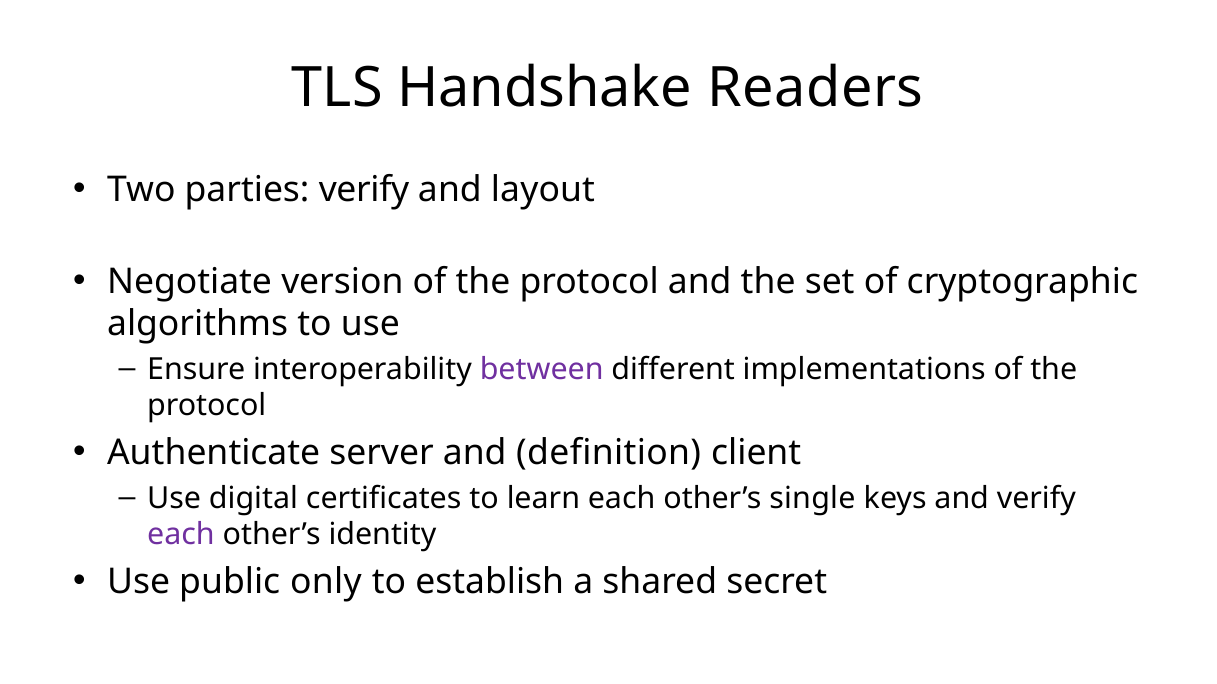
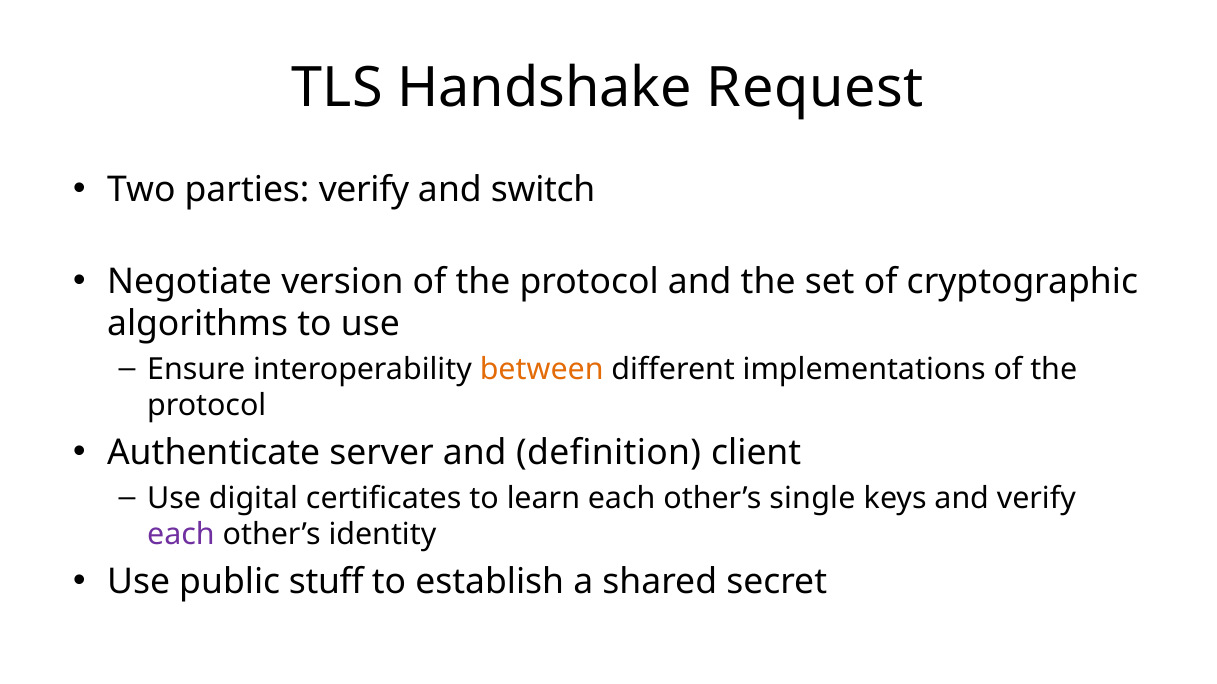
Readers: Readers -> Request
layout: layout -> switch
between colour: purple -> orange
only: only -> stuff
